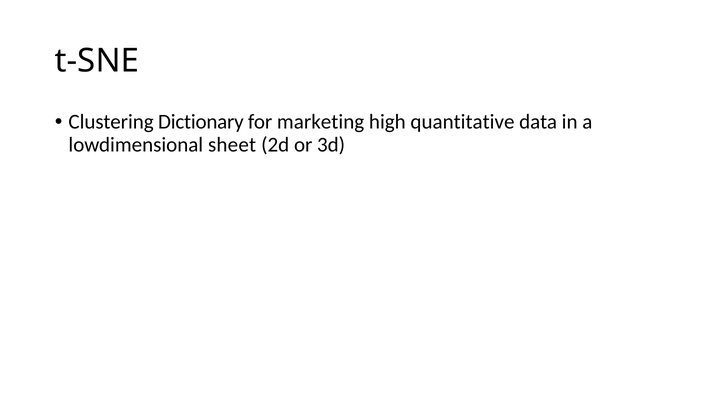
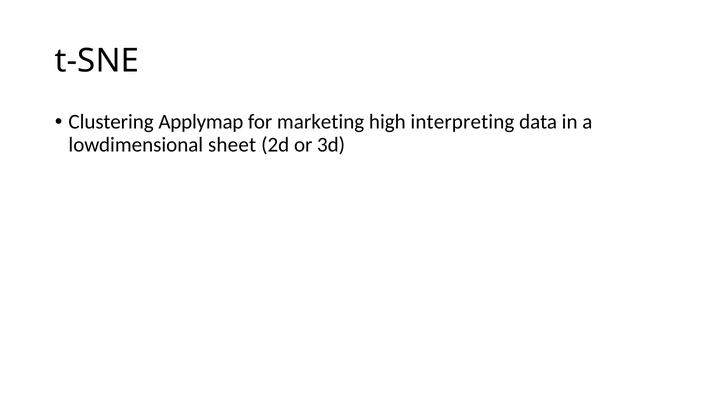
Dictionary: Dictionary -> Applymap
quantitative: quantitative -> interpreting
